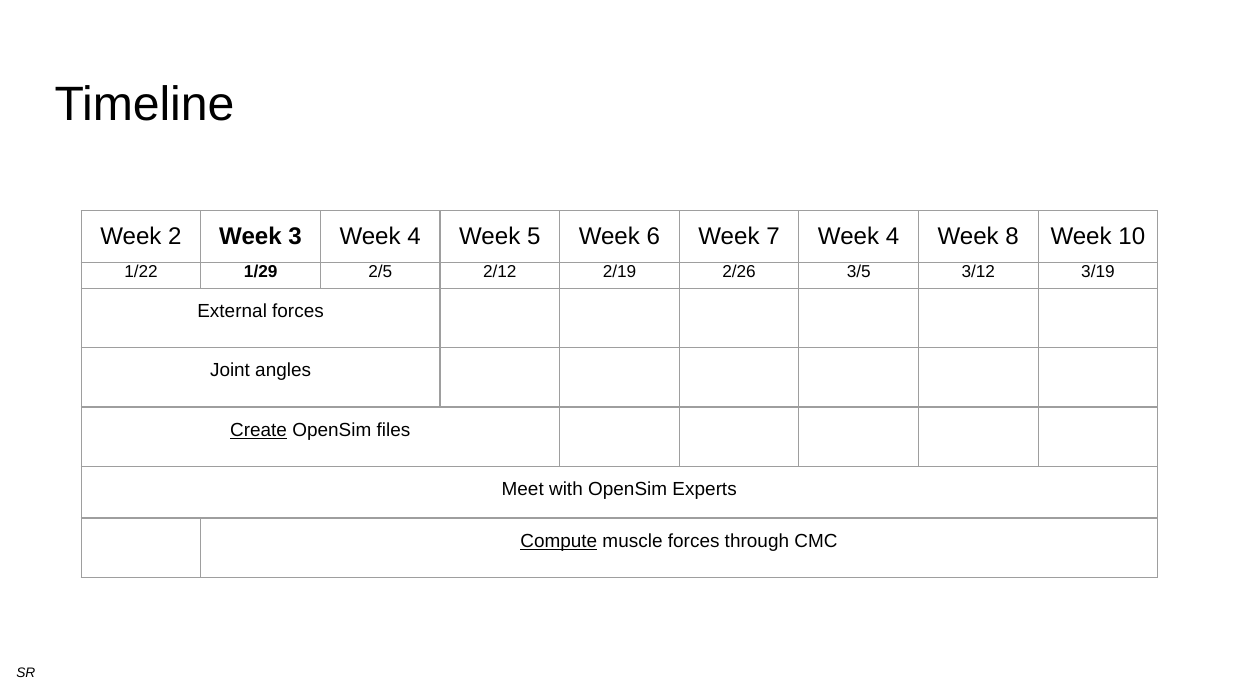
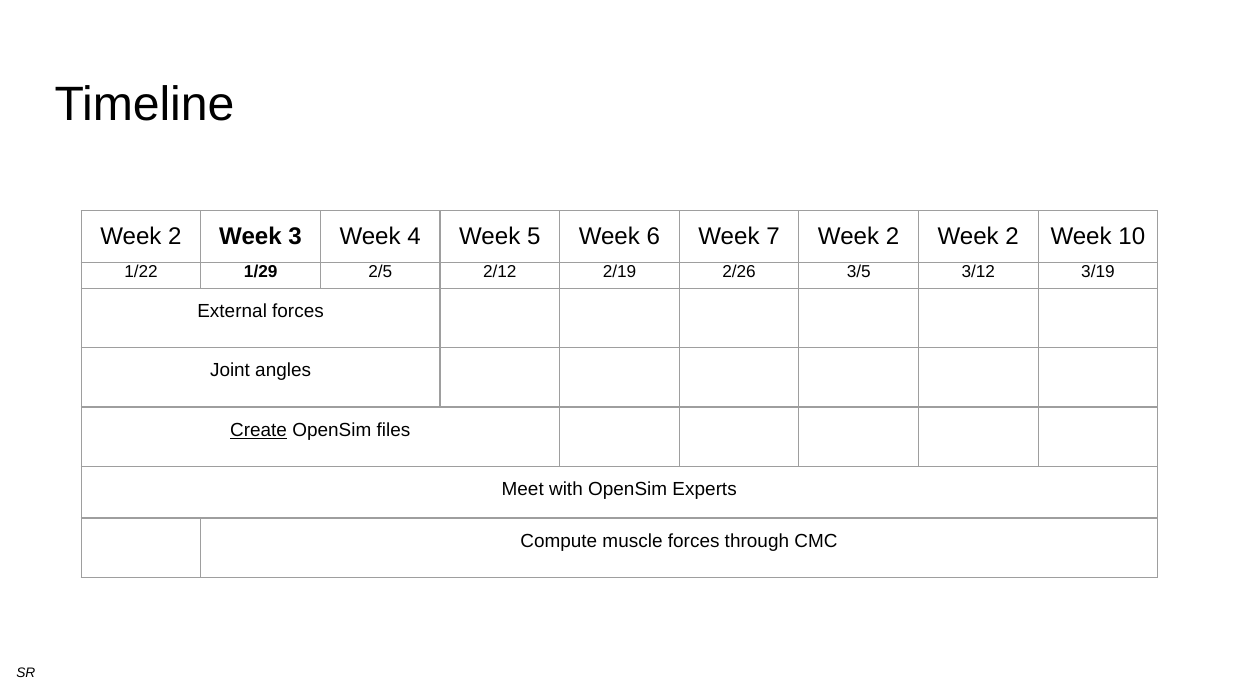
7 Week 4: 4 -> 2
8 at (1012, 237): 8 -> 2
Compute underline: present -> none
